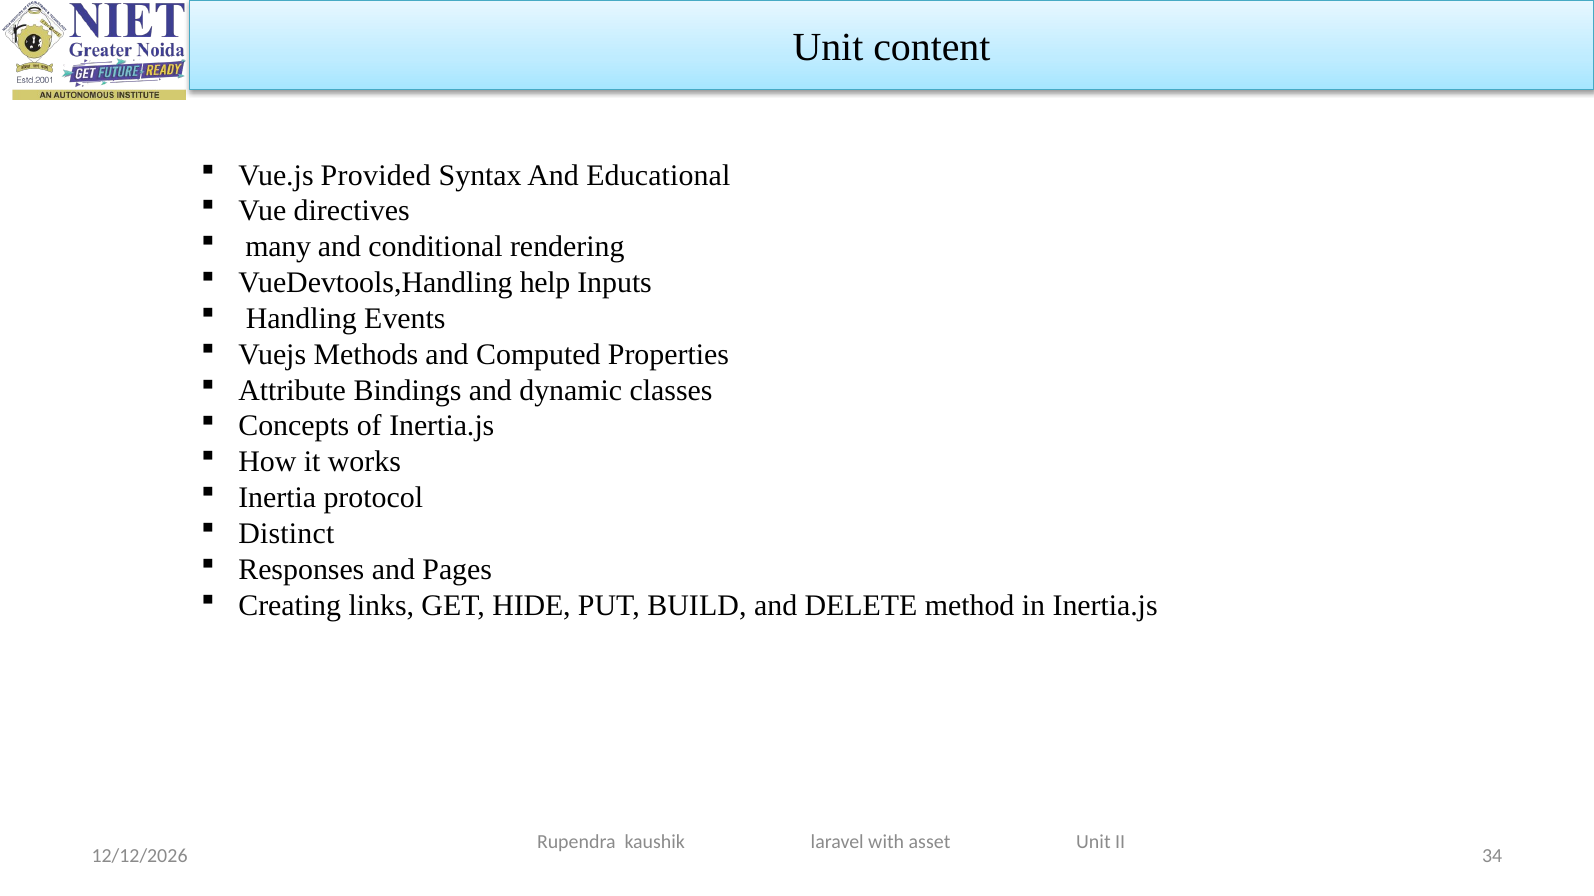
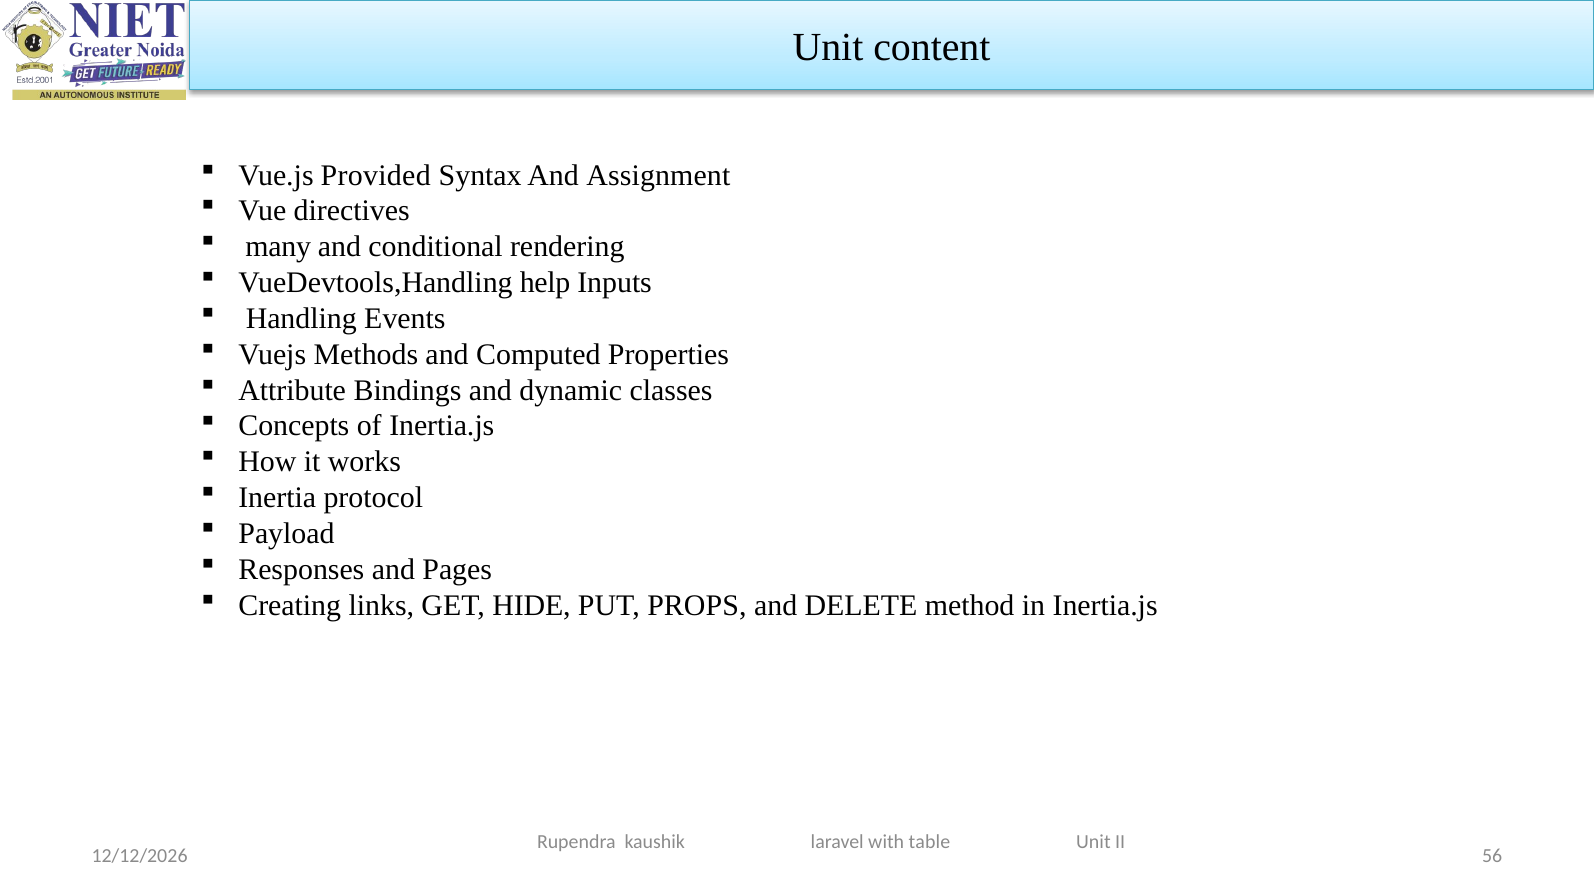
Educational: Educational -> Assignment
Distinct: Distinct -> Payload
BUILD: BUILD -> PROPS
asset: asset -> table
34: 34 -> 56
